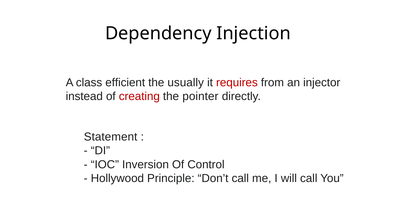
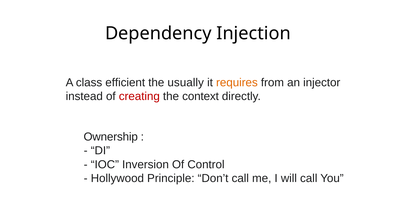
requires colour: red -> orange
pointer: pointer -> context
Statement: Statement -> Ownership
